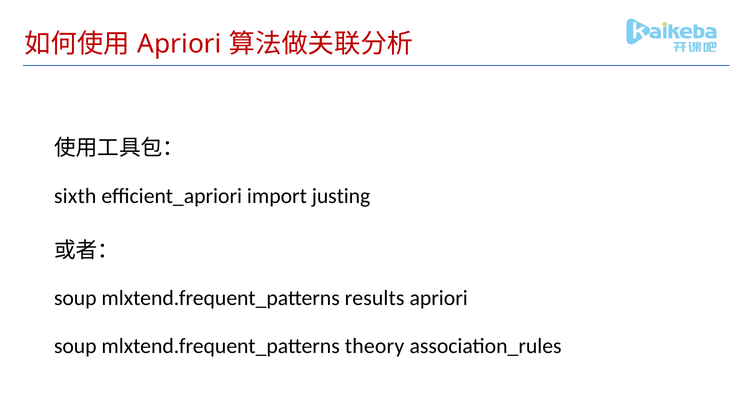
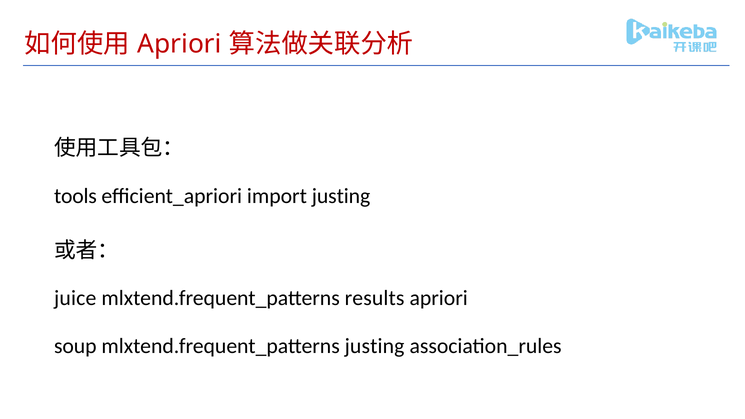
sixth: sixth -> tools
soup at (75, 298): soup -> juice
mlxtend.frequent_patterns theory: theory -> justing
